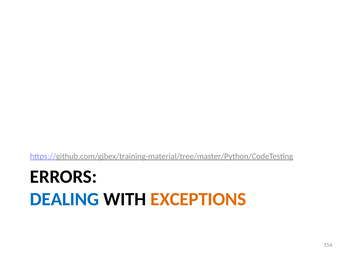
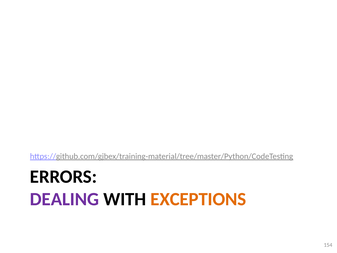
DEALING colour: blue -> purple
